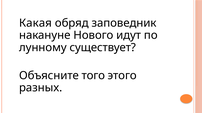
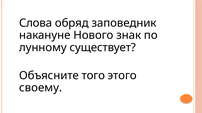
Какая: Какая -> Слова
идут: идут -> знак
разных: разных -> своему
